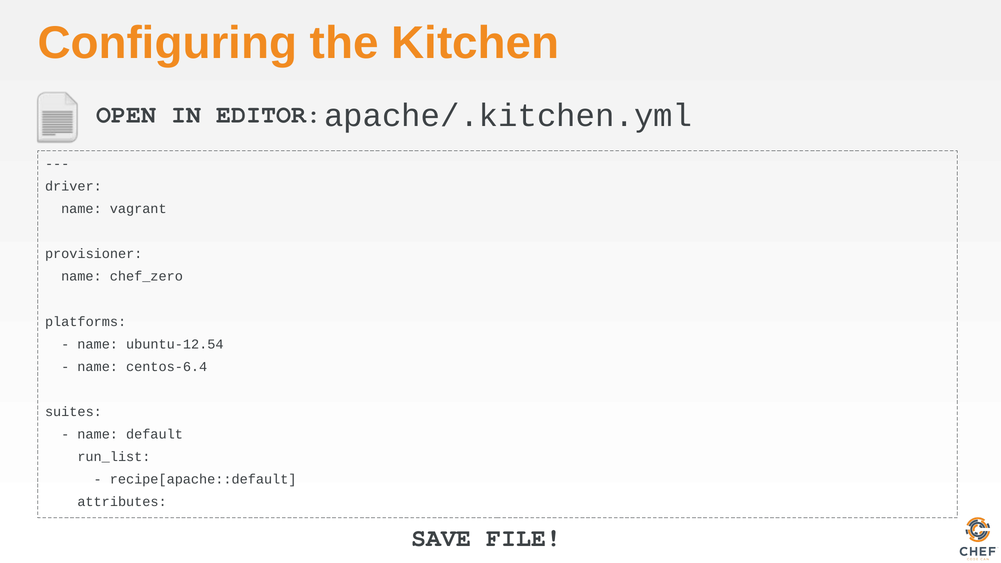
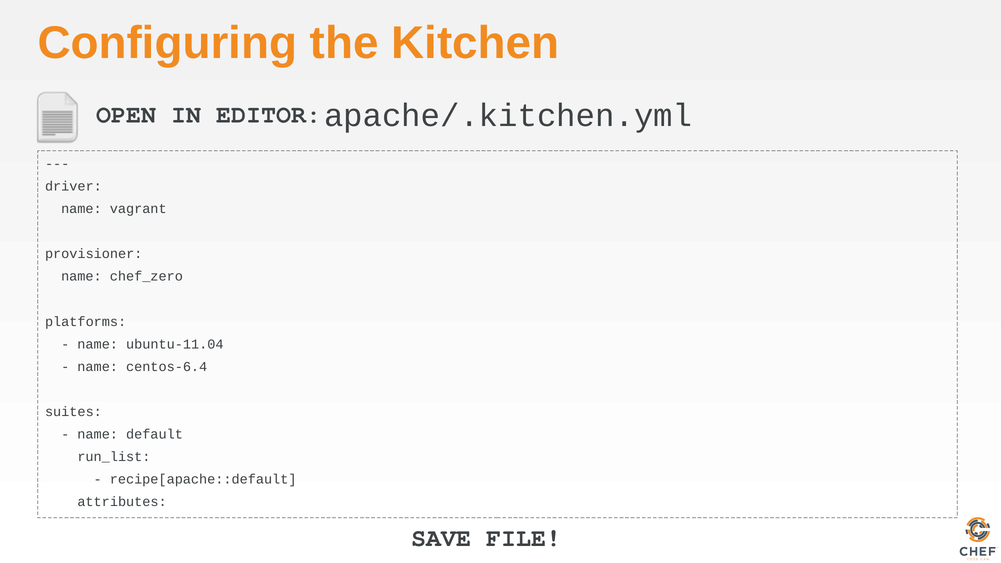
ubuntu-12.54: ubuntu-12.54 -> ubuntu-11.04
